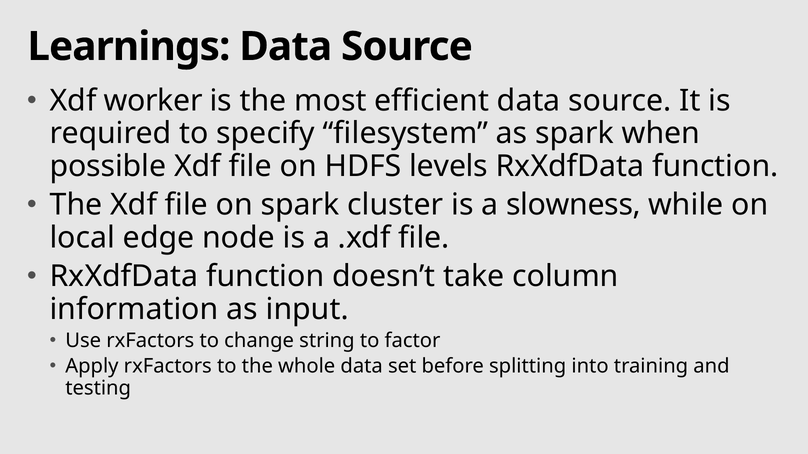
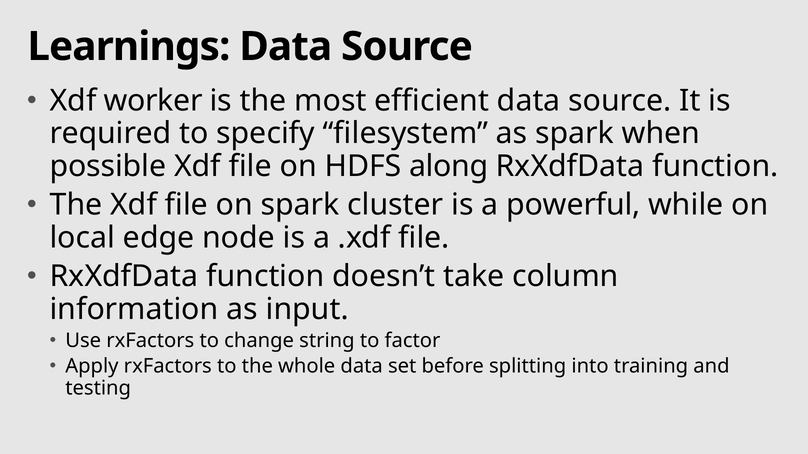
levels: levels -> along
slowness: slowness -> powerful
